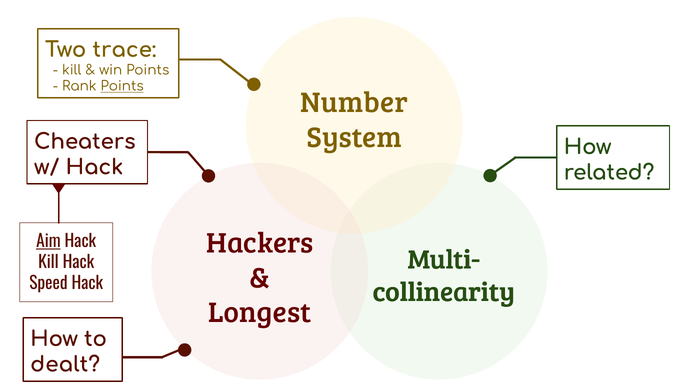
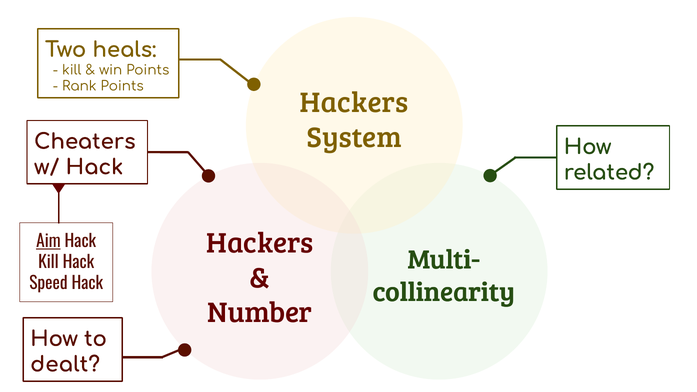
trace: trace -> heals
Points at (122, 86) underline: present -> none
Number at (354, 103): Number -> Hackers
Longest: Longest -> Number
